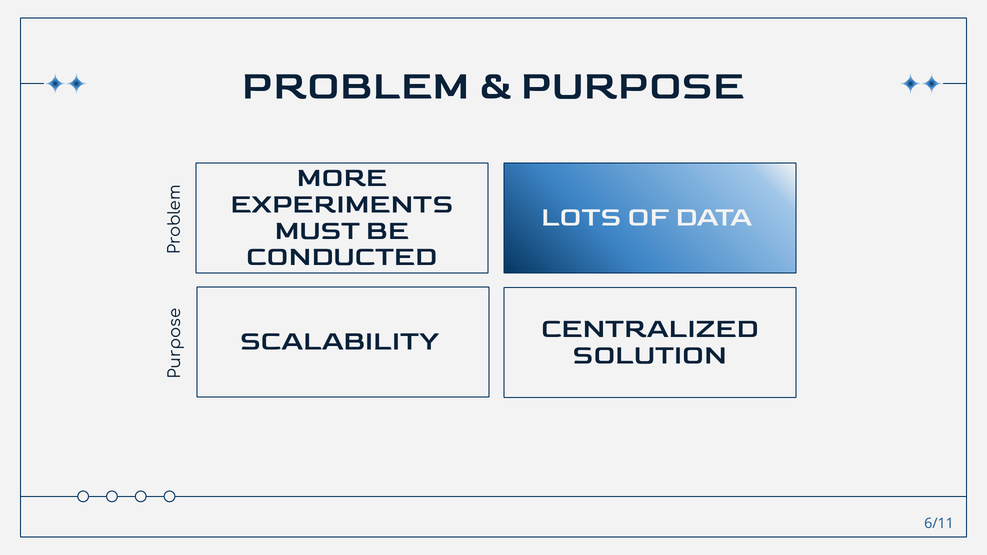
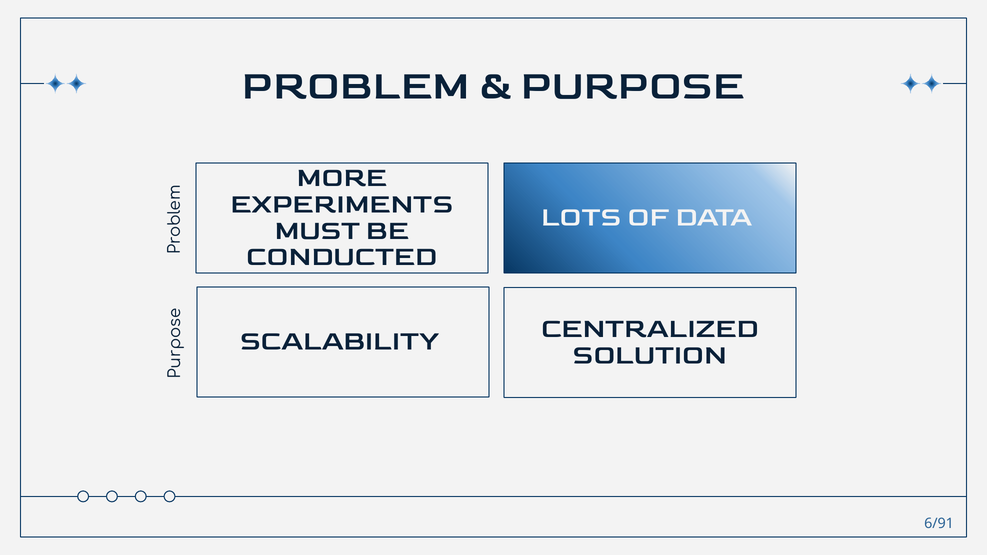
6/11: 6/11 -> 6/91
